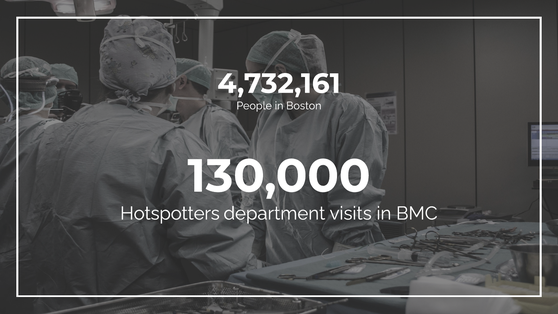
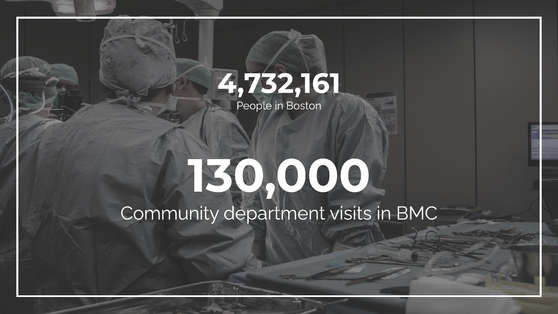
Hotspotters: Hotspotters -> Community
